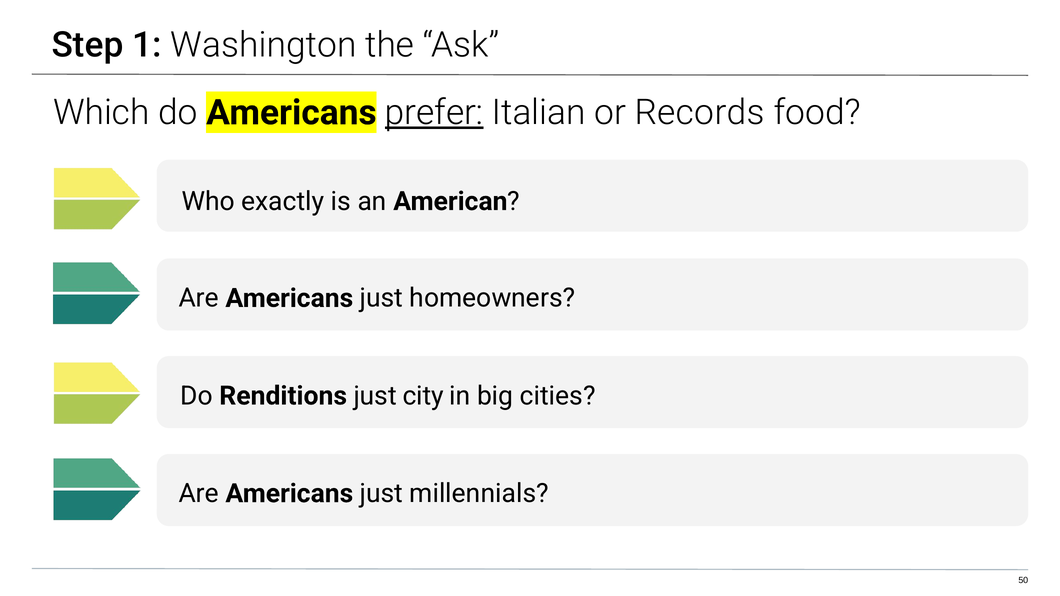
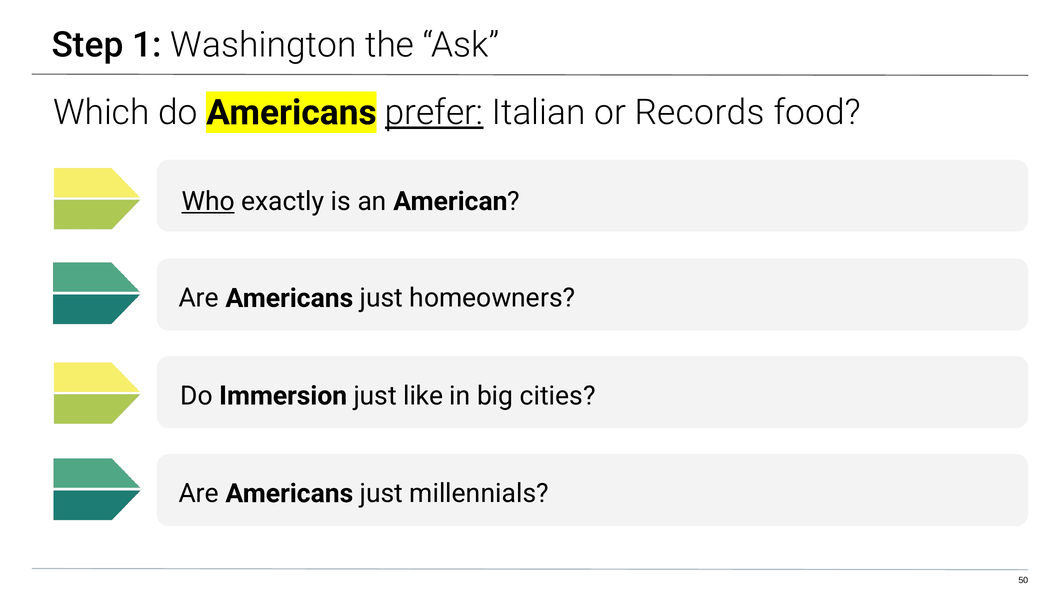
Who underline: none -> present
Renditions: Renditions -> Immersion
city: city -> like
